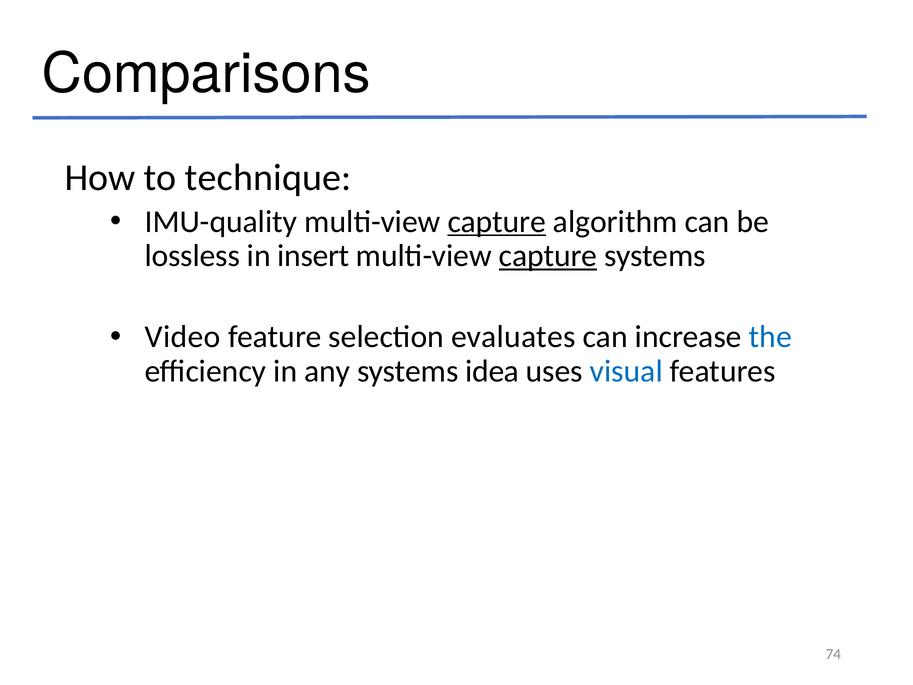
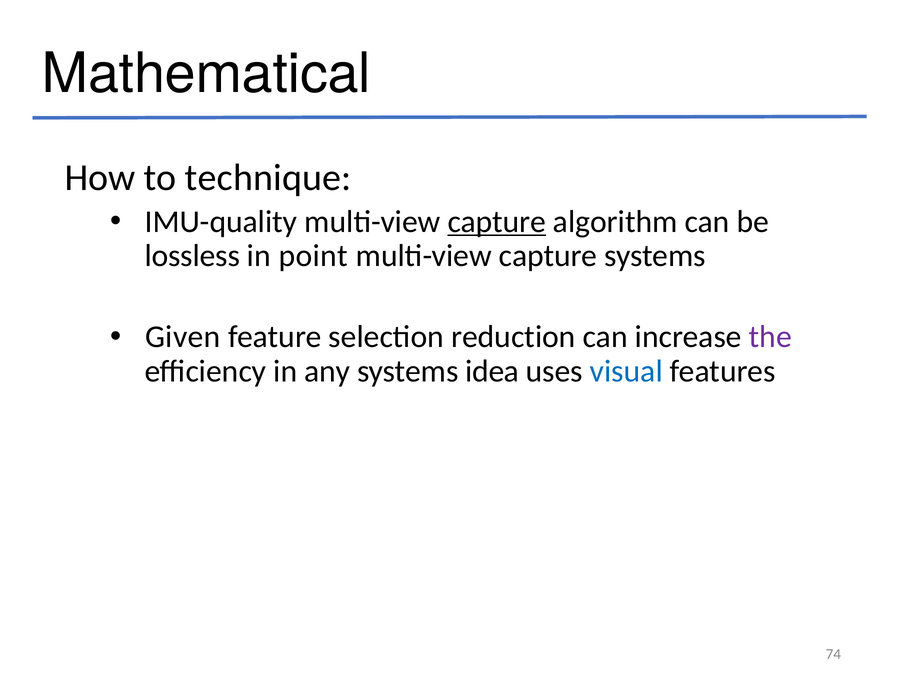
Comparisons: Comparisons -> Mathematical
insert: insert -> point
capture at (548, 256) underline: present -> none
Video: Video -> Given
evaluates: evaluates -> reduction
the colour: blue -> purple
